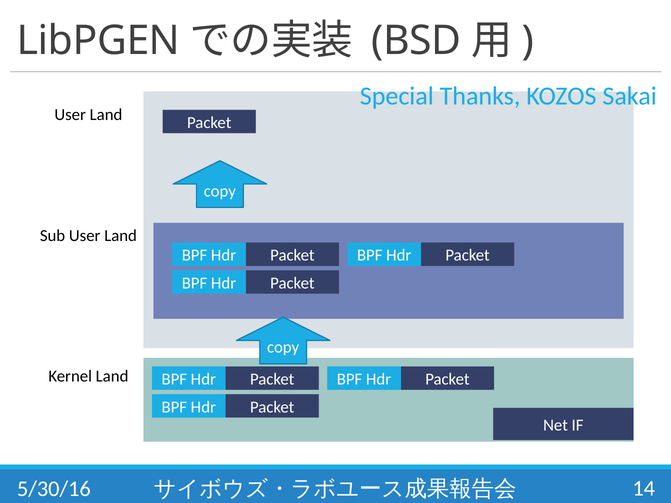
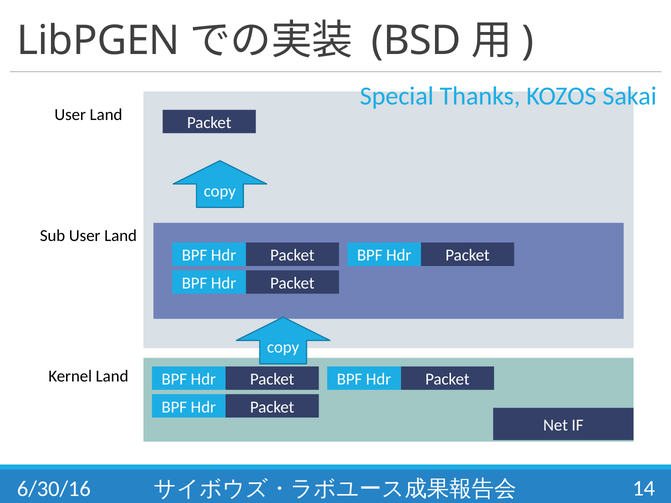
5/30/16: 5/30/16 -> 6/30/16
